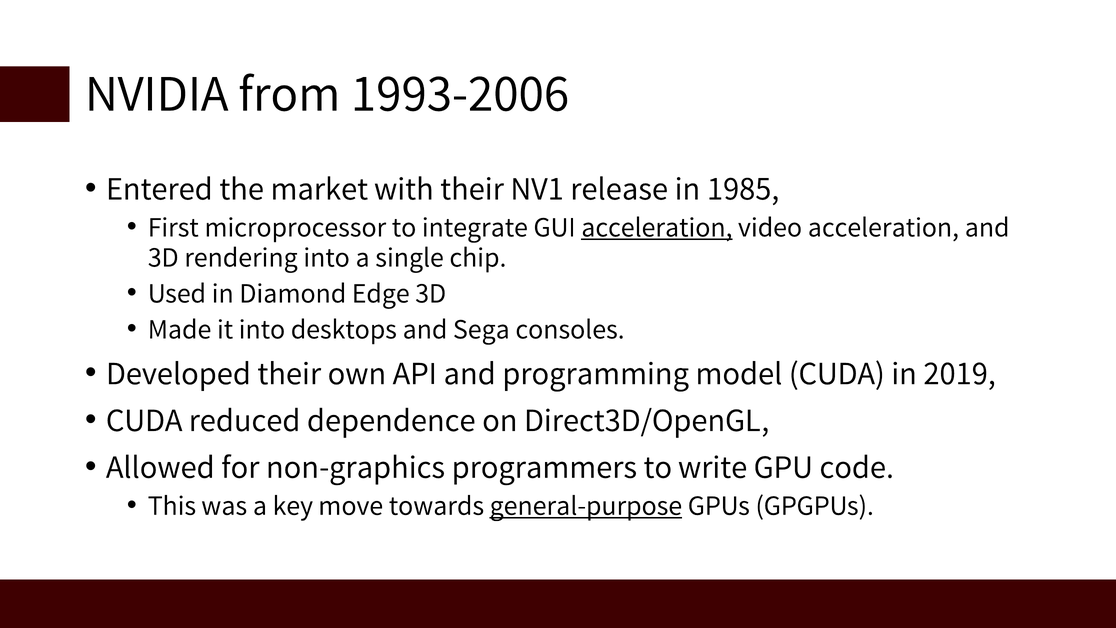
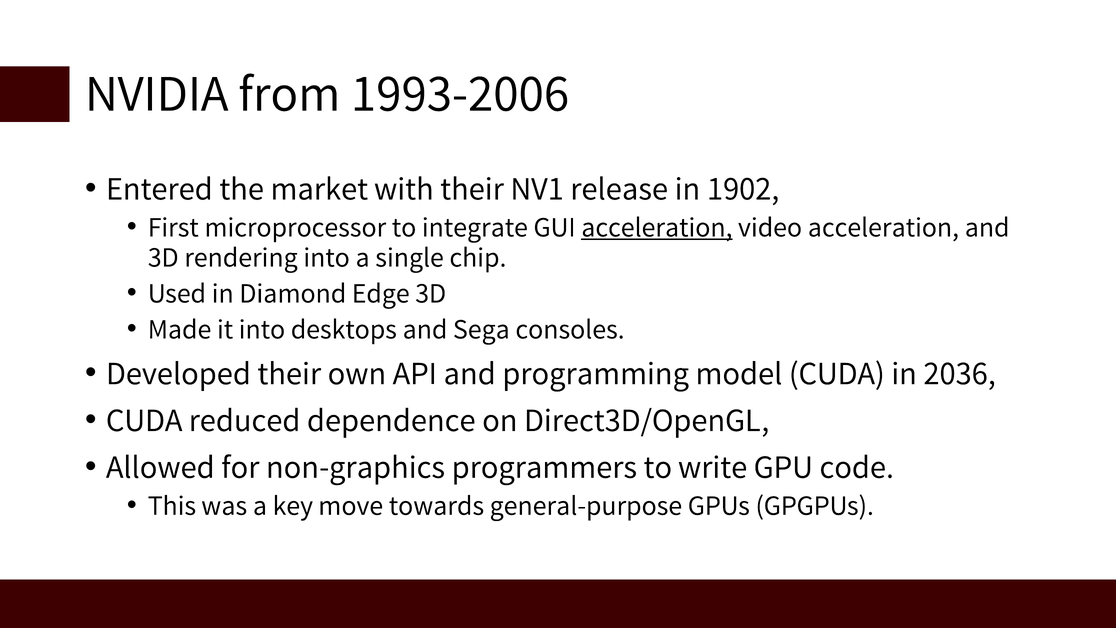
1985: 1985 -> 1902
2019: 2019 -> 2036
general-purpose underline: present -> none
